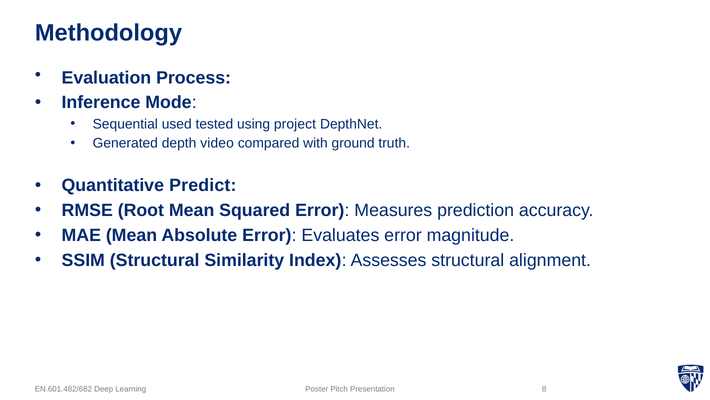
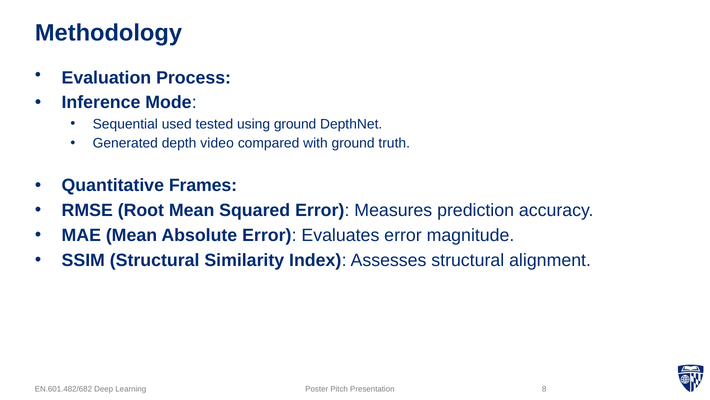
using project: project -> ground
Predict: Predict -> Frames
